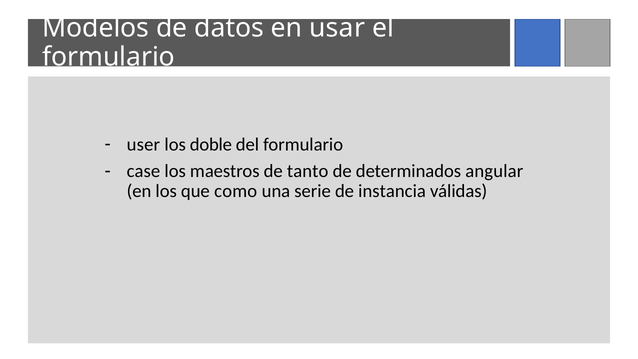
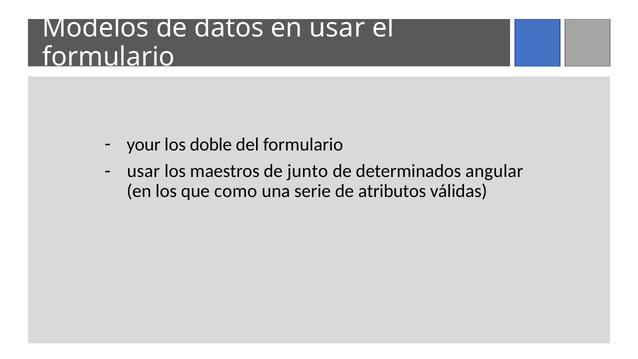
user: user -> your
case at (143, 171): case -> usar
tanto: tanto -> junto
instancia: instancia -> atributos
